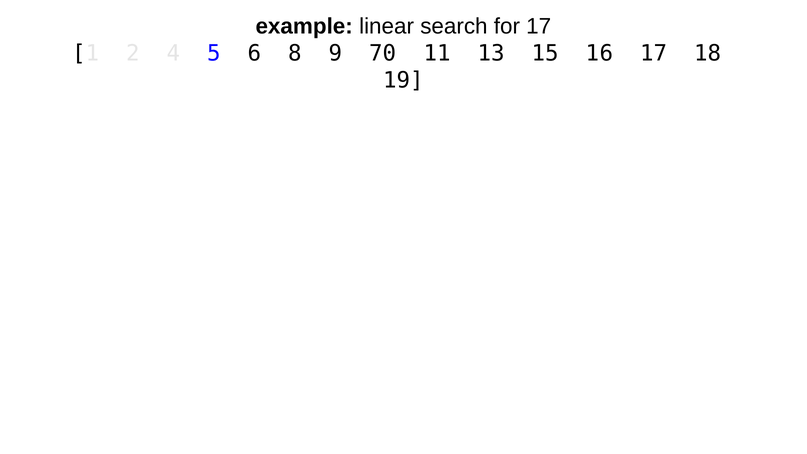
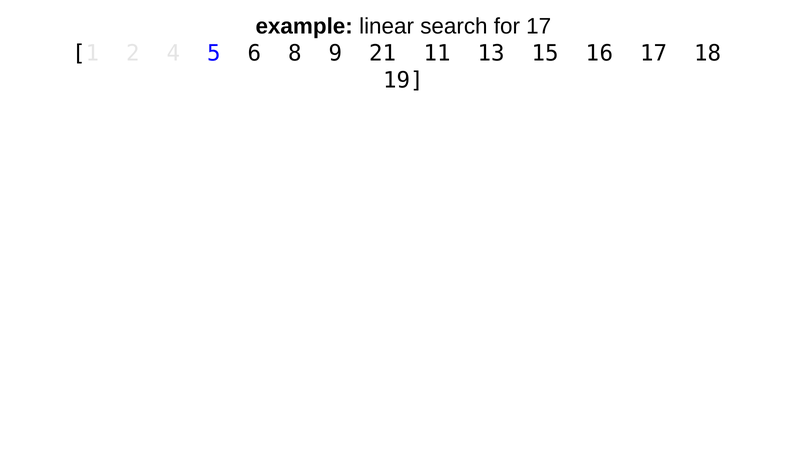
70: 70 -> 21
